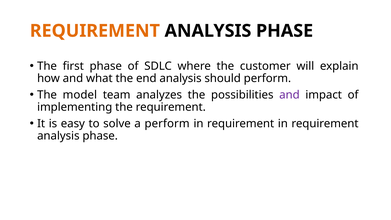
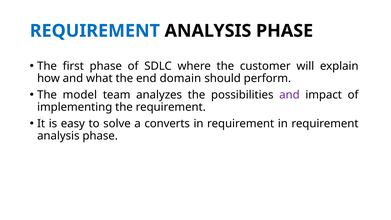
REQUIREMENT at (95, 31) colour: orange -> blue
end analysis: analysis -> domain
a perform: perform -> converts
